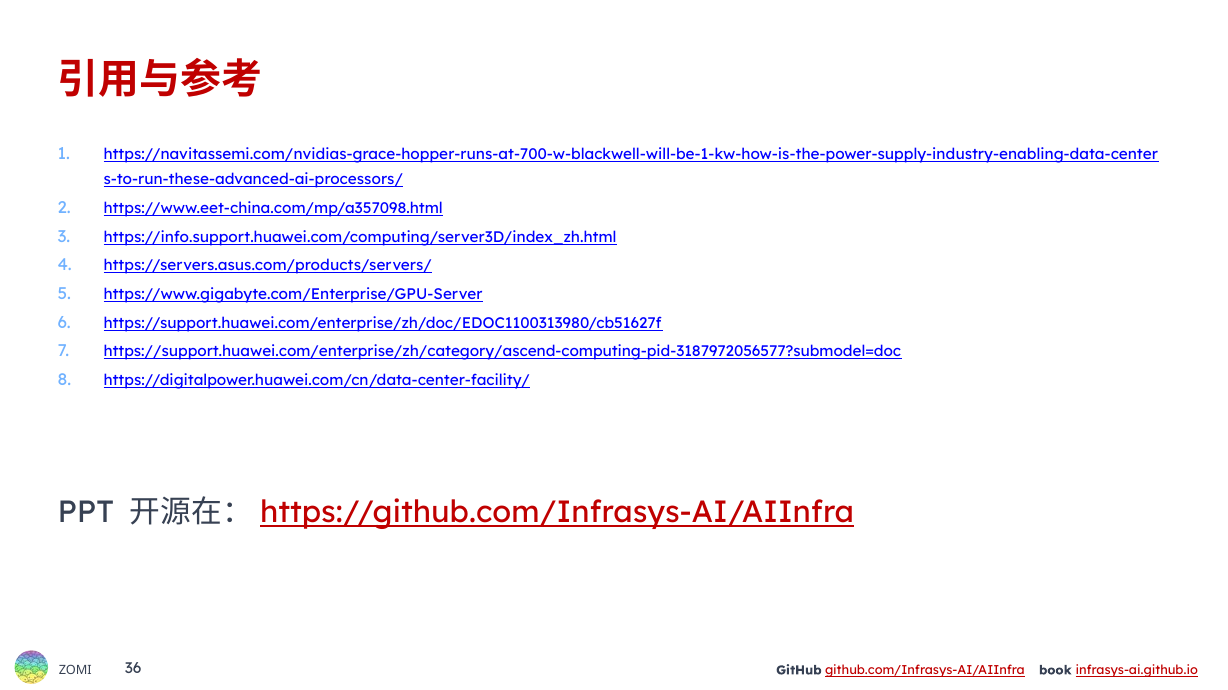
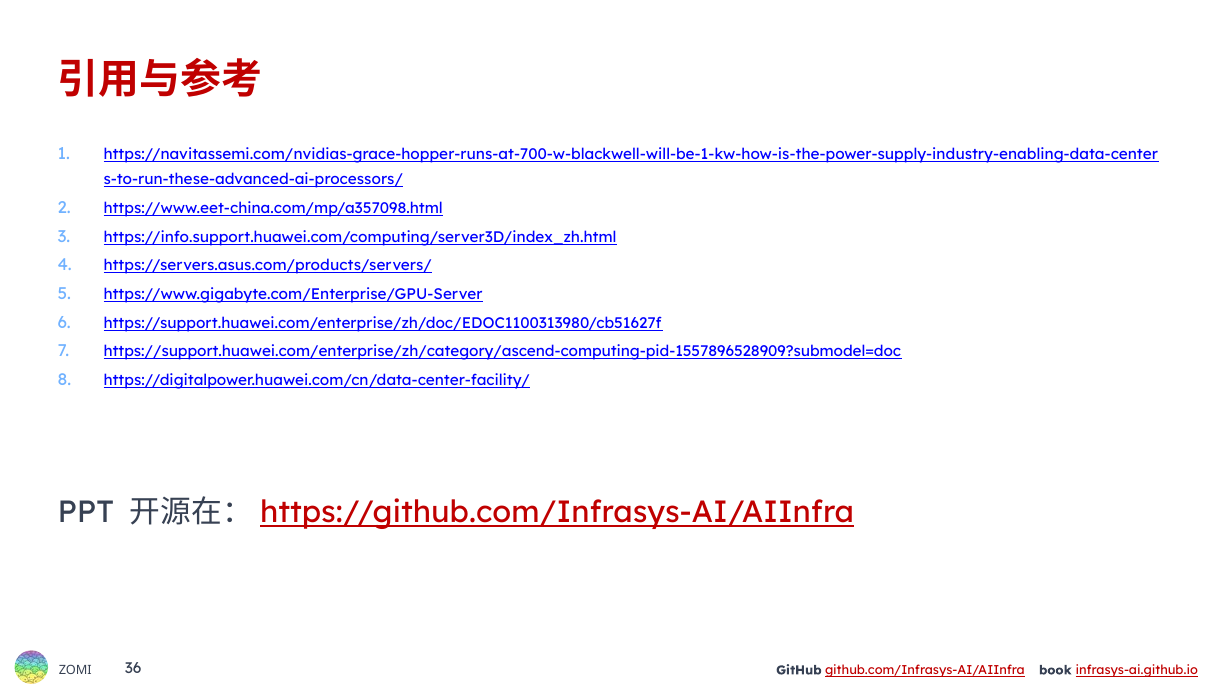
https://support.huawei.com/enterprise/zh/category/ascend-computing-pid-3187972056577?submodel=doc: https://support.huawei.com/enterprise/zh/category/ascend-computing-pid-3187972056577?submodel=doc -> https://support.huawei.com/enterprise/zh/category/ascend-computing-pid-1557896528909?submodel=doc
